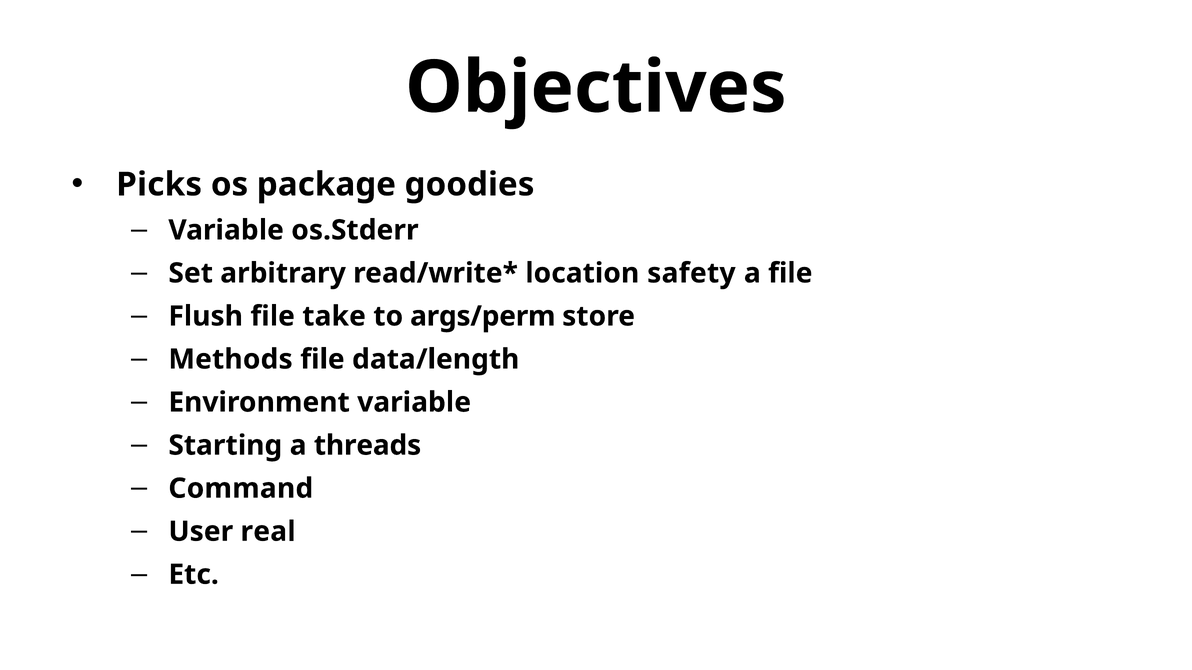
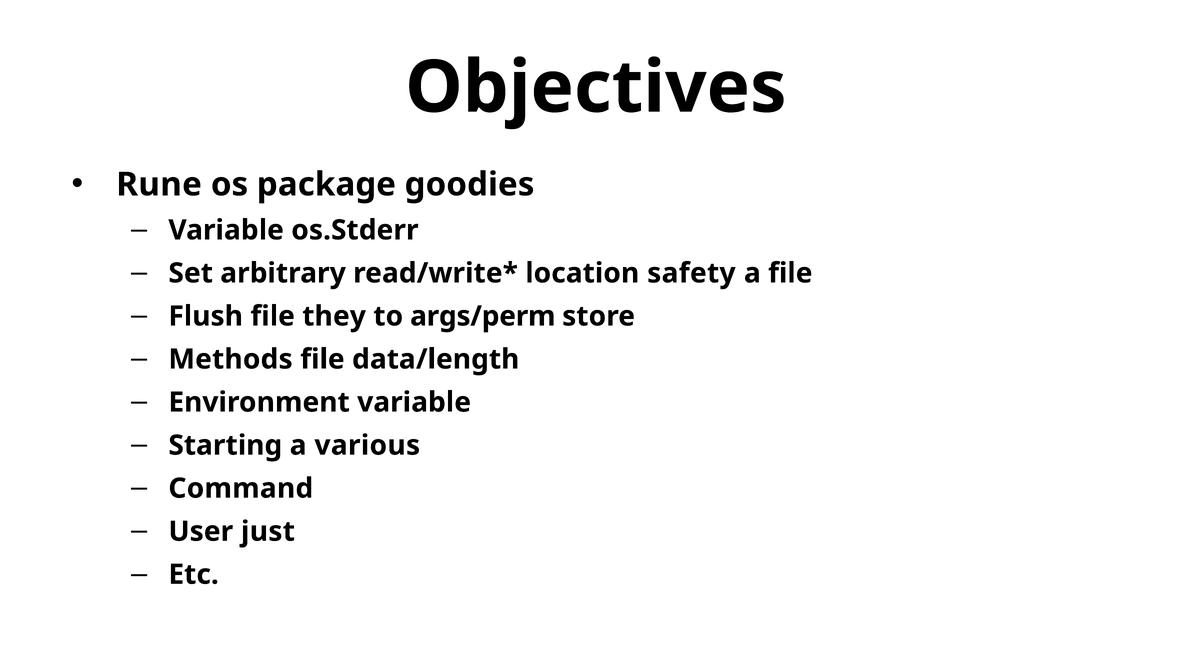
Picks: Picks -> Rune
take: take -> they
threads: threads -> various
real: real -> just
